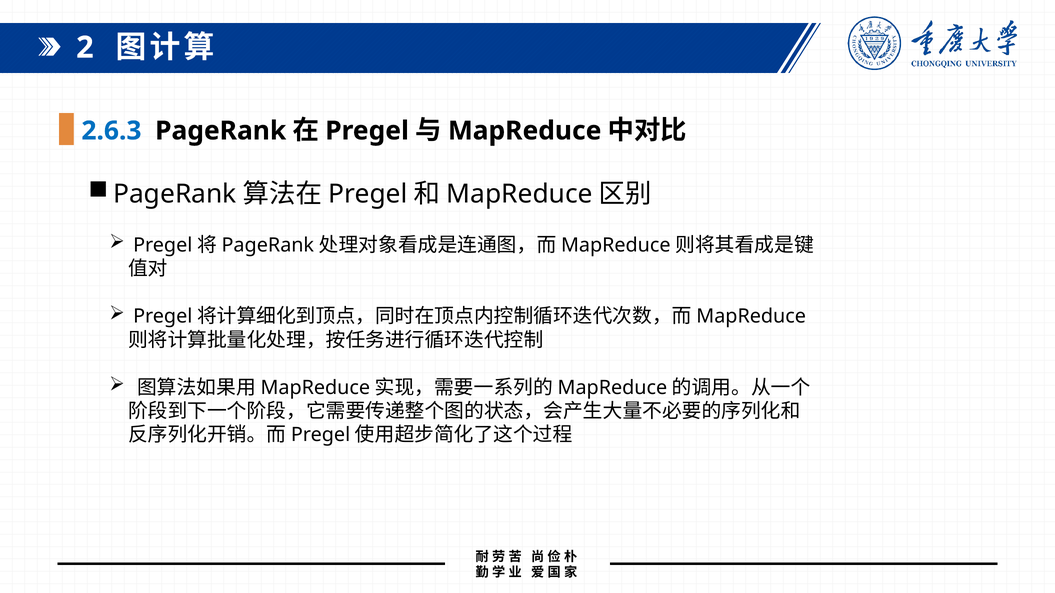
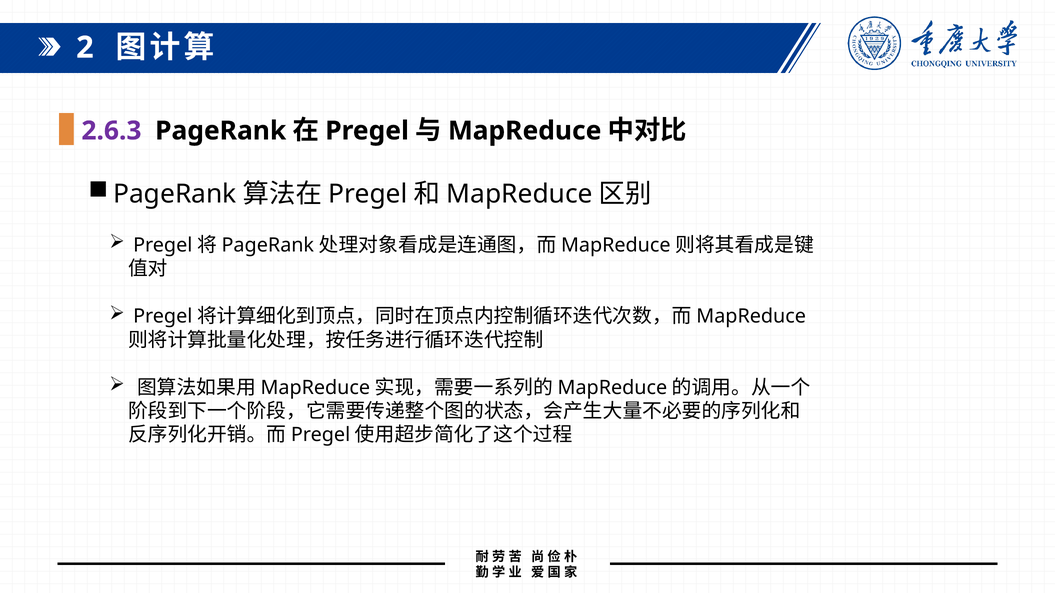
2.6.3 colour: blue -> purple
